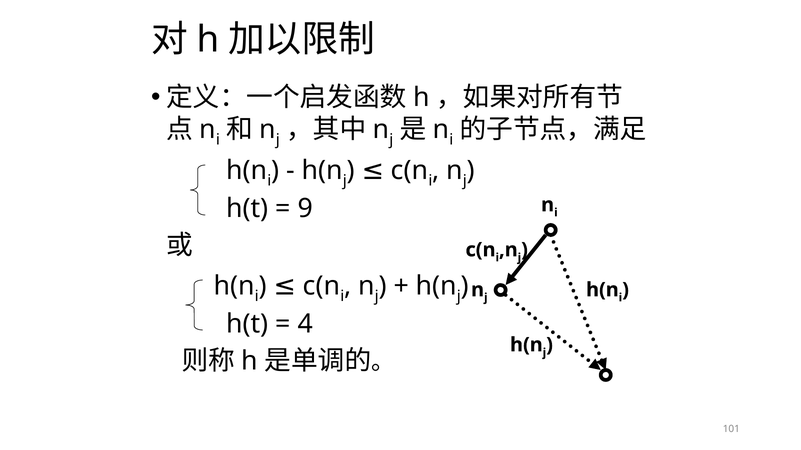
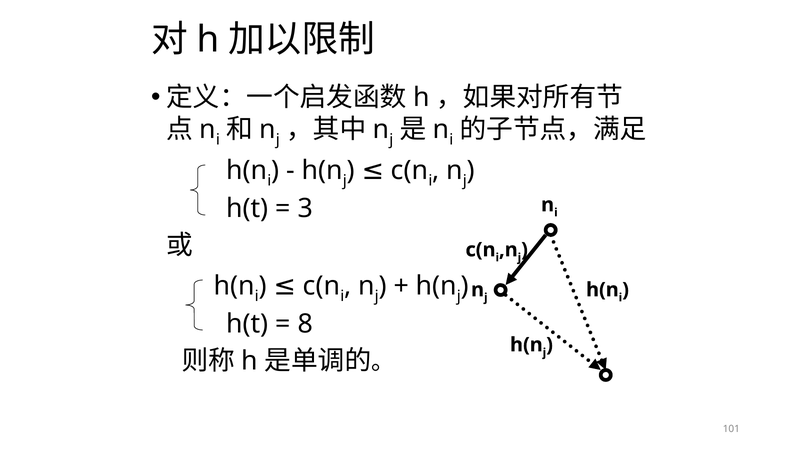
9: 9 -> 3
4: 4 -> 8
